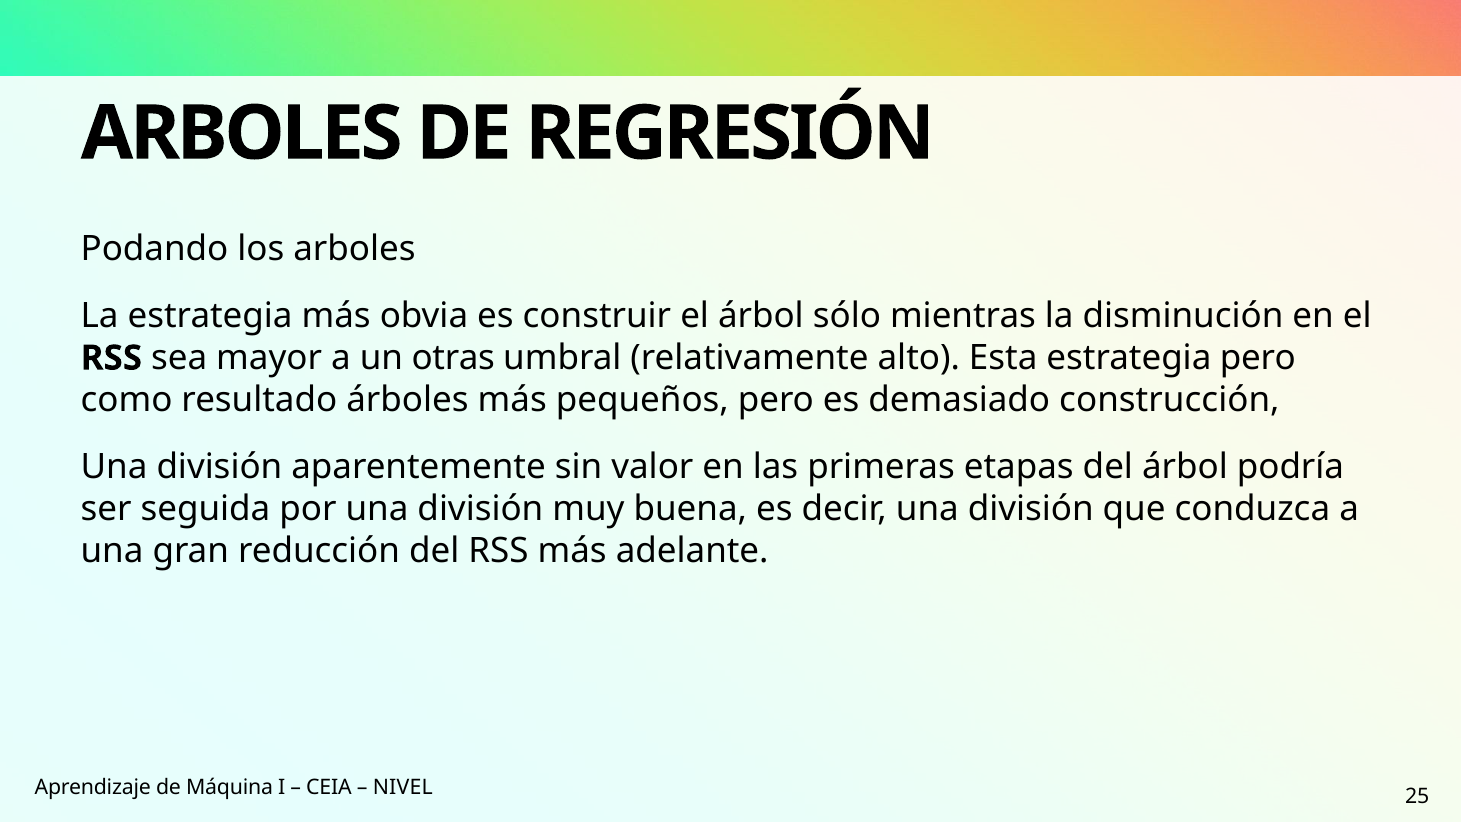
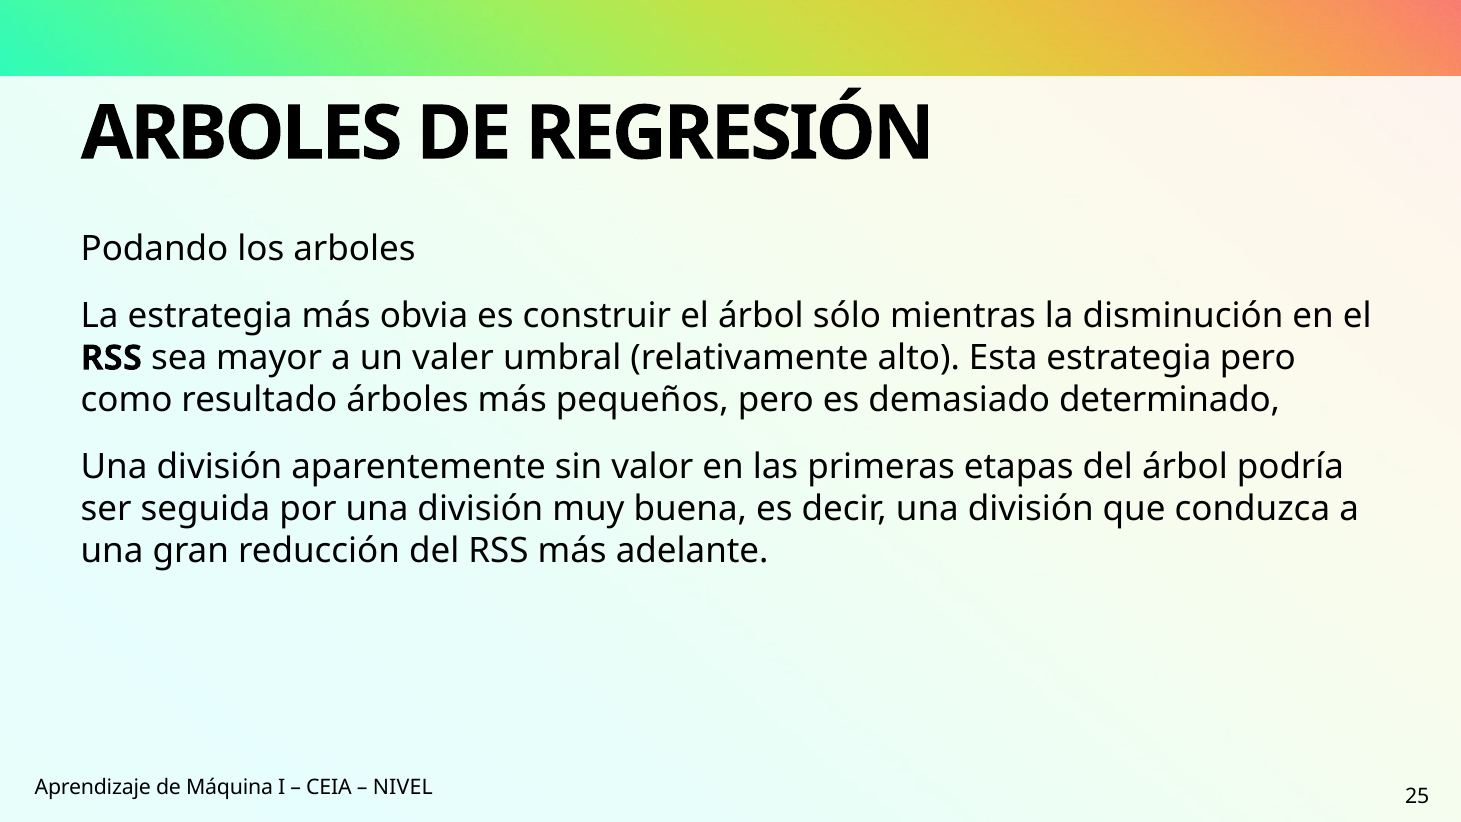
otras: otras -> valer
construcción: construcción -> determinado
